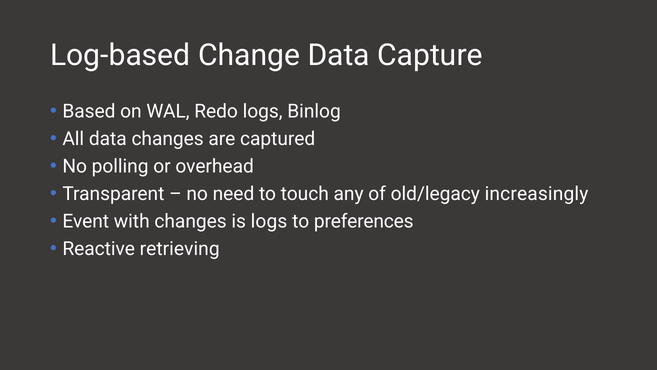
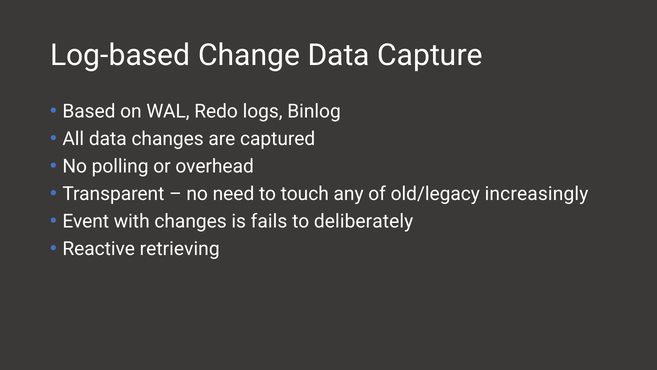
is logs: logs -> fails
preferences: preferences -> deliberately
